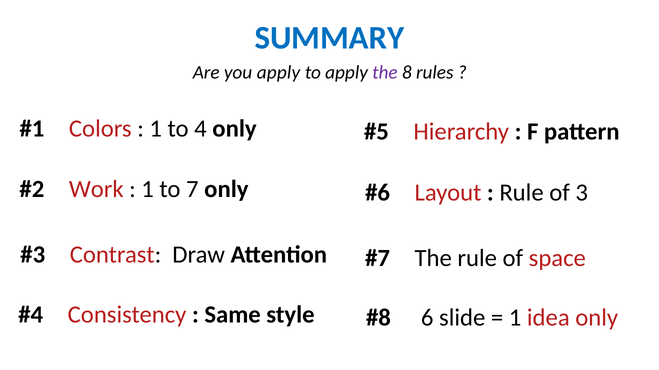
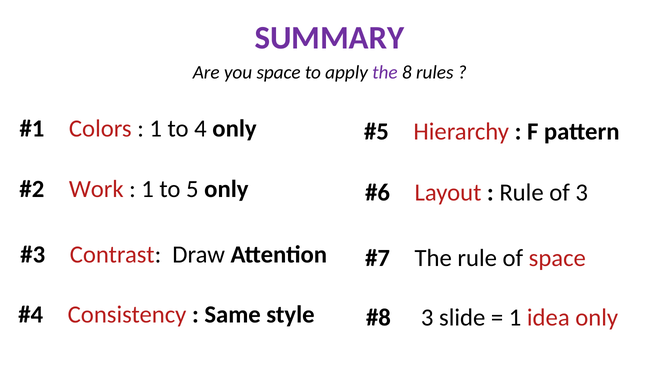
SUMMARY colour: blue -> purple
you apply: apply -> space
7: 7 -> 5
6 at (427, 318): 6 -> 3
